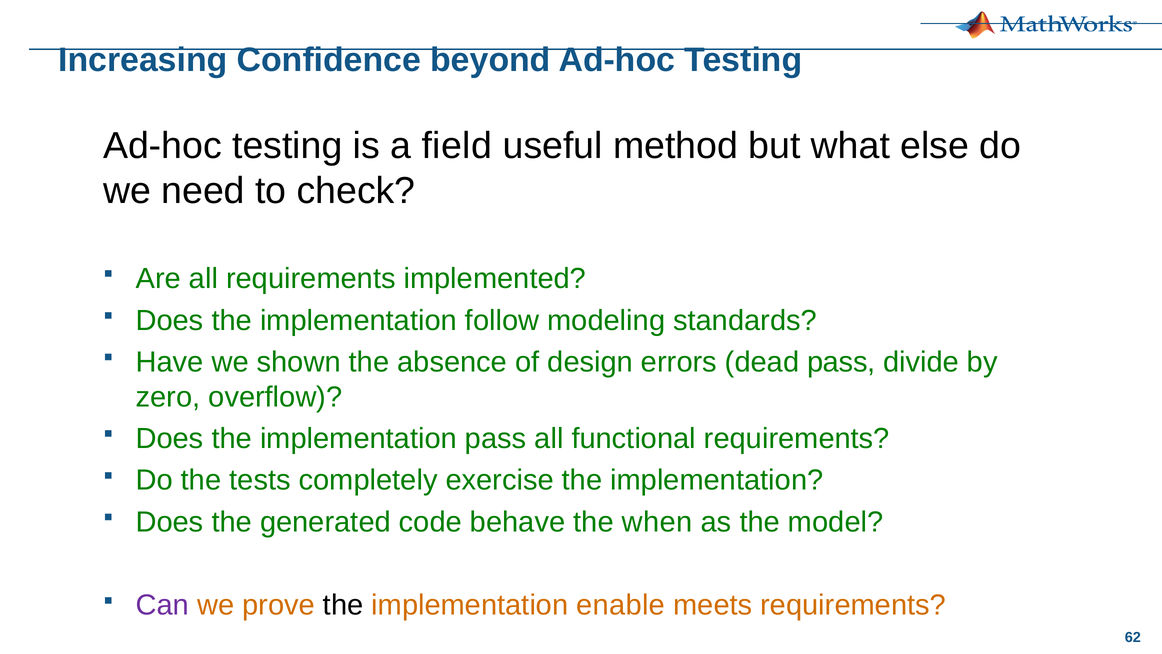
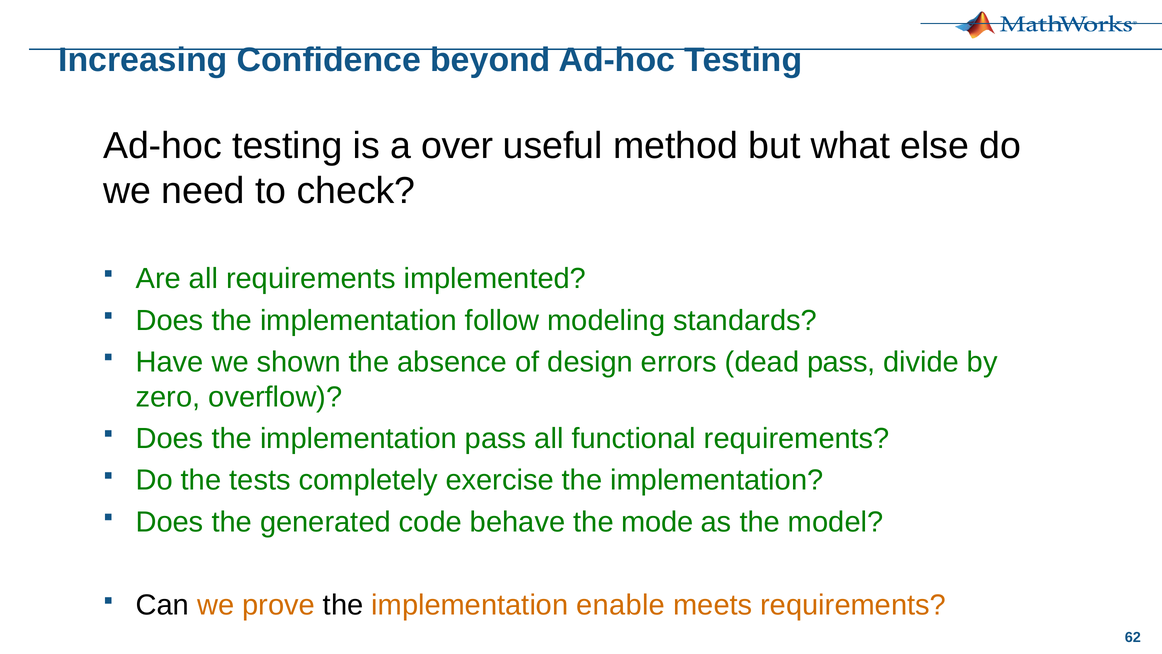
field: field -> over
when: when -> mode
Can colour: purple -> black
